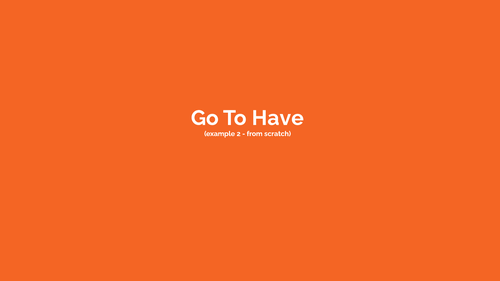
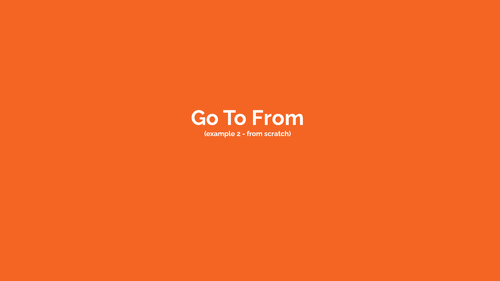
To Have: Have -> From
